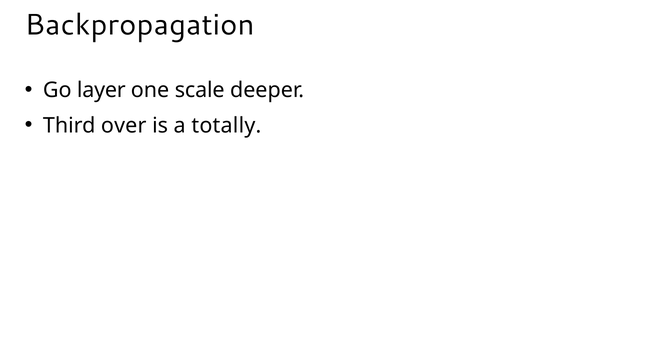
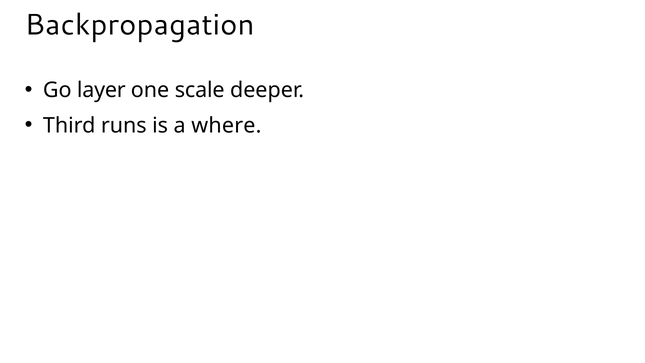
over: over -> runs
totally: totally -> where
